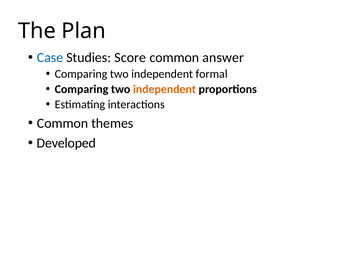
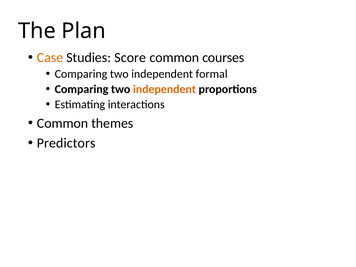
Case colour: blue -> orange
answer: answer -> courses
Developed: Developed -> Predictors
